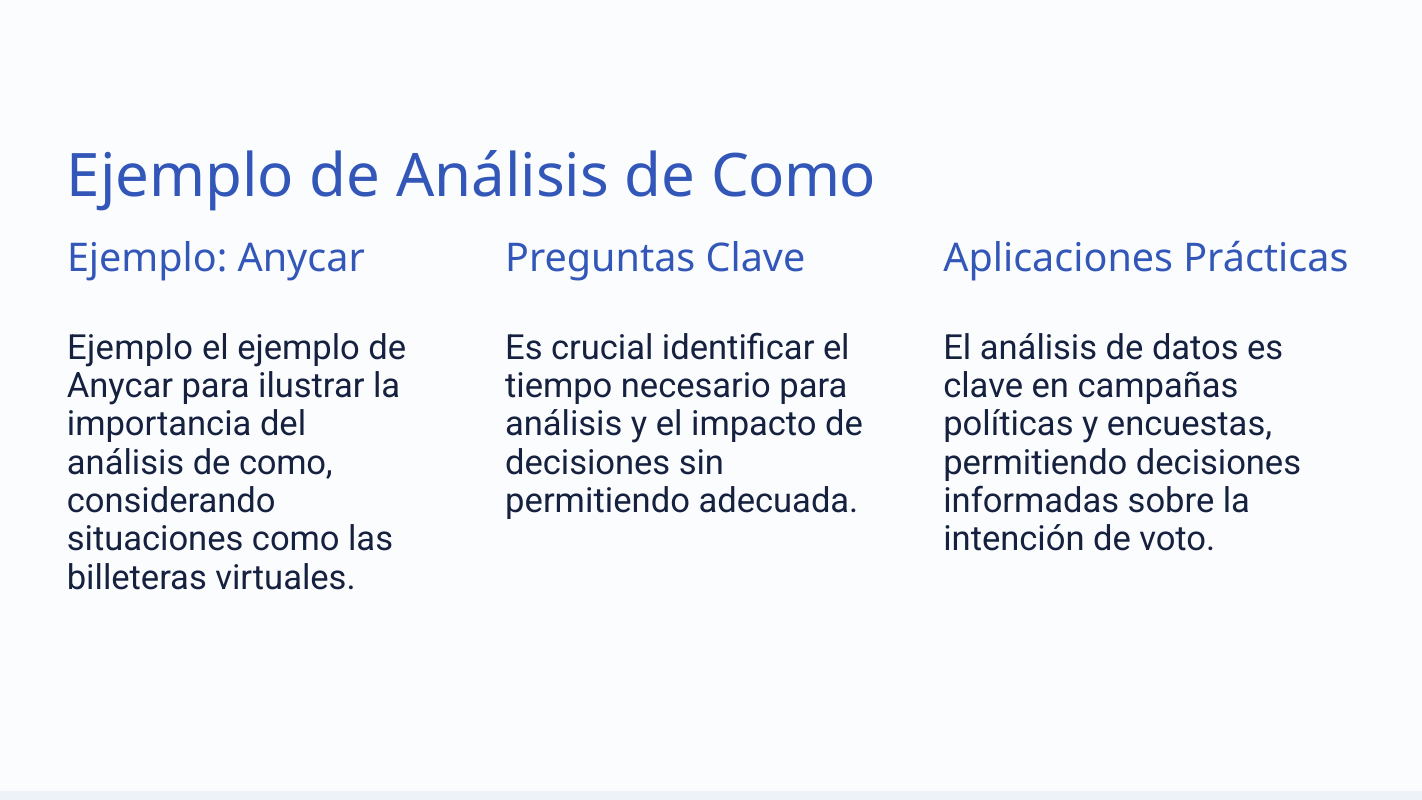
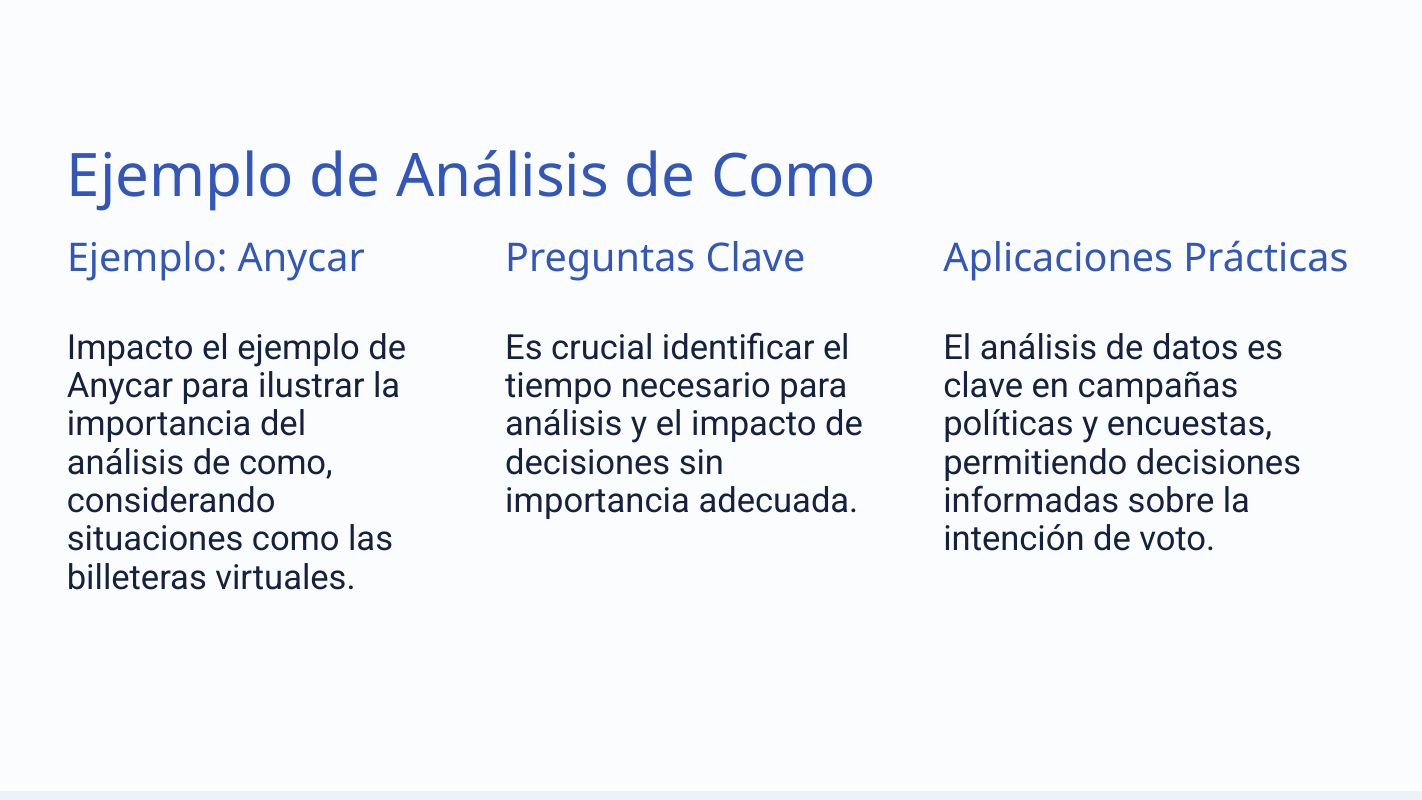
Ejemplo at (130, 348): Ejemplo -> Impacto
permitiendo at (598, 501): permitiendo -> importancia
